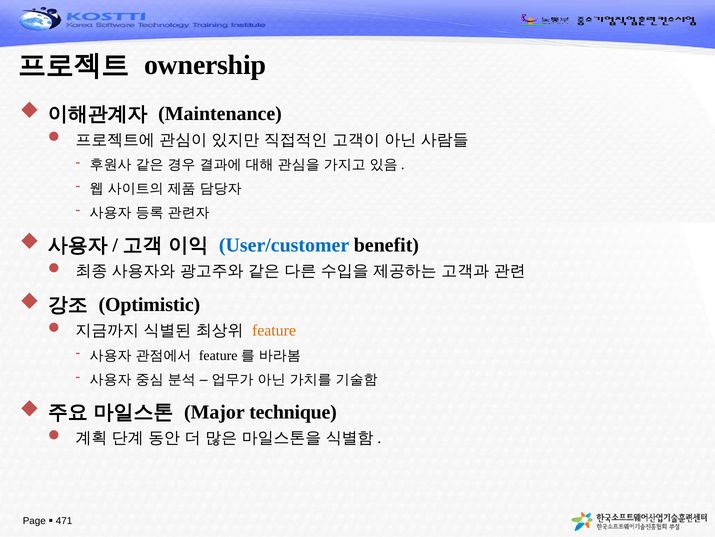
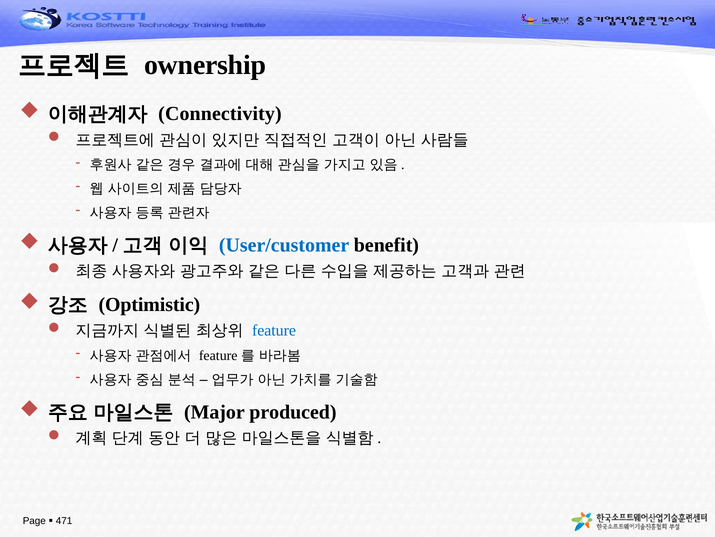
Maintenance: Maintenance -> Connectivity
feature colour: orange -> blue
technique: technique -> produced
